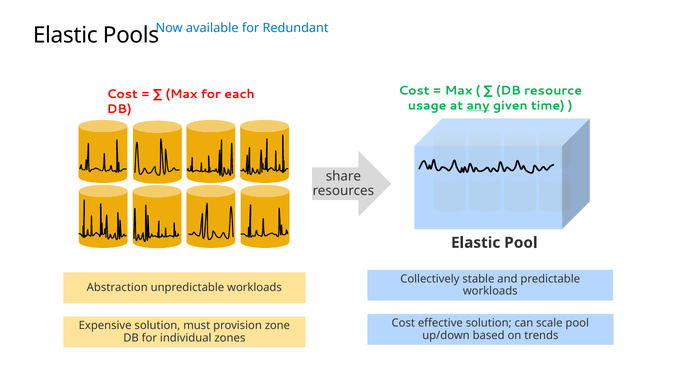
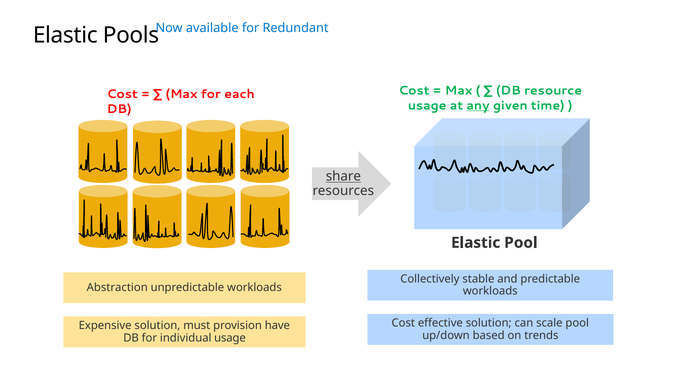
share underline: none -> present
zone: zone -> have
individual zones: zones -> usage
